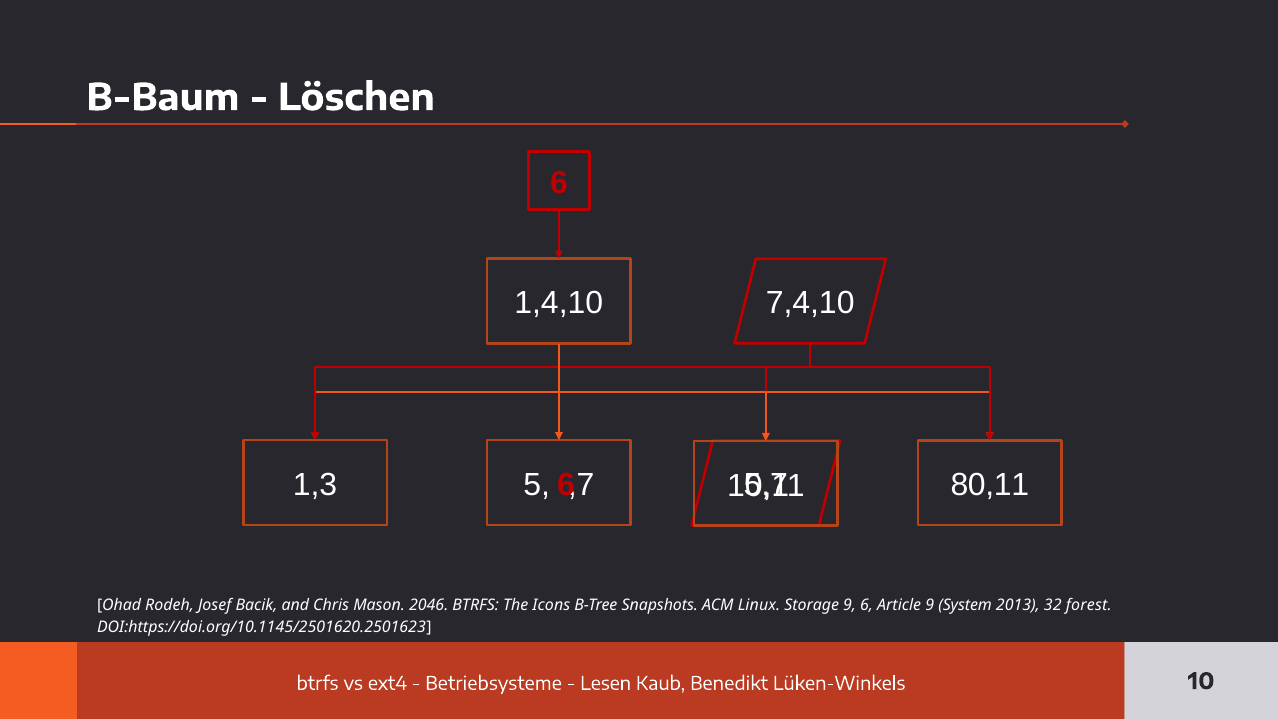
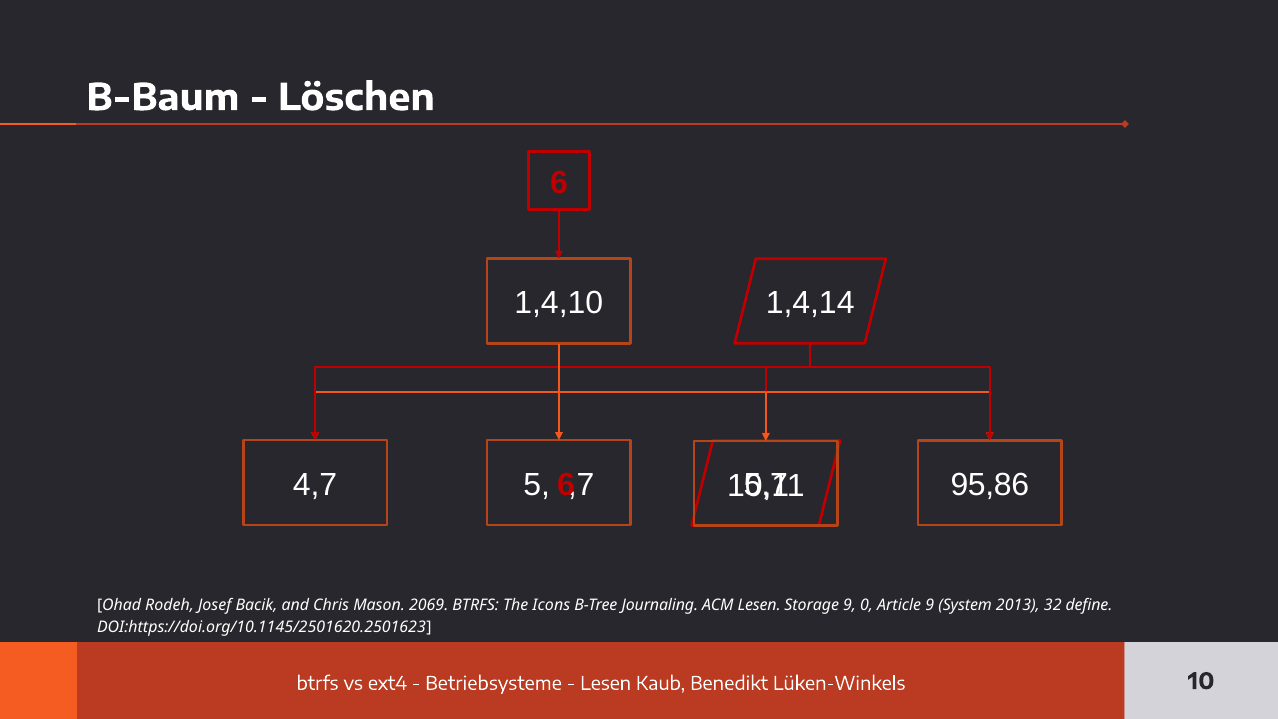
7,4,10: 7,4,10 -> 1,4,14
1,3: 1,3 -> 4,7
80,11: 80,11 -> 95,86
2046: 2046 -> 2069
Snapshots: Snapshots -> Journaling
ACM Linux: Linux -> Lesen
9 6: 6 -> 0
forest: forest -> define
